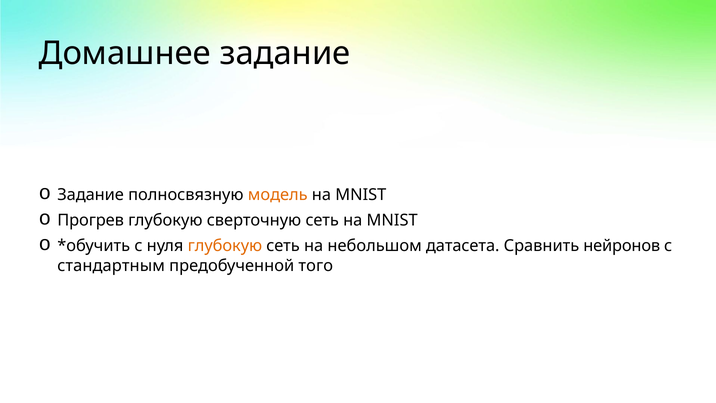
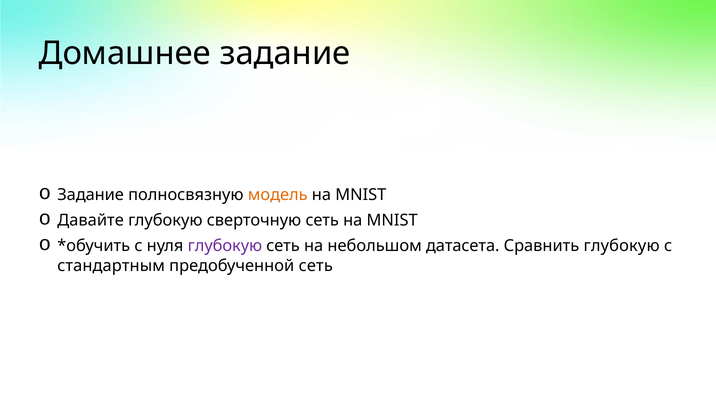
Прогрев: Прогрев -> Давайте
глубокую at (225, 246) colour: orange -> purple
Сравнить нейронов: нейронов -> глубокую
предобученной того: того -> сеть
